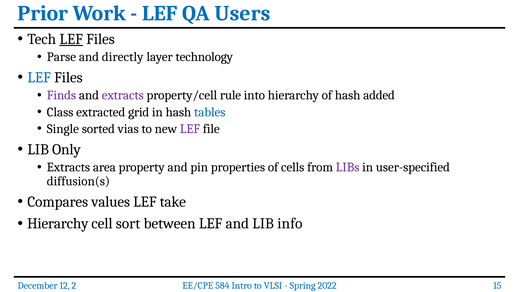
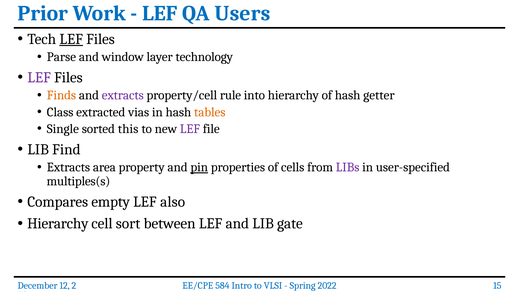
directly: directly -> window
LEF at (39, 77) colour: blue -> purple
Finds colour: purple -> orange
added: added -> getter
grid: grid -> vias
tables colour: blue -> orange
vias: vias -> this
Only: Only -> Find
pin underline: none -> present
diffusion(s: diffusion(s -> multiples(s
values: values -> empty
take: take -> also
info: info -> gate
